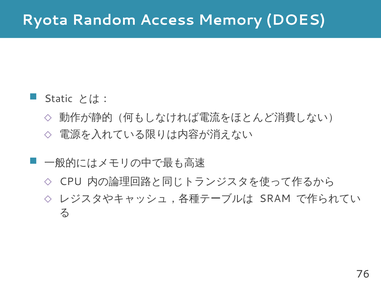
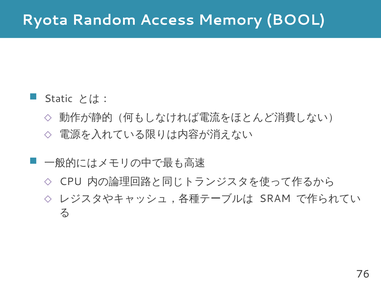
DOES: DOES -> BOOL
